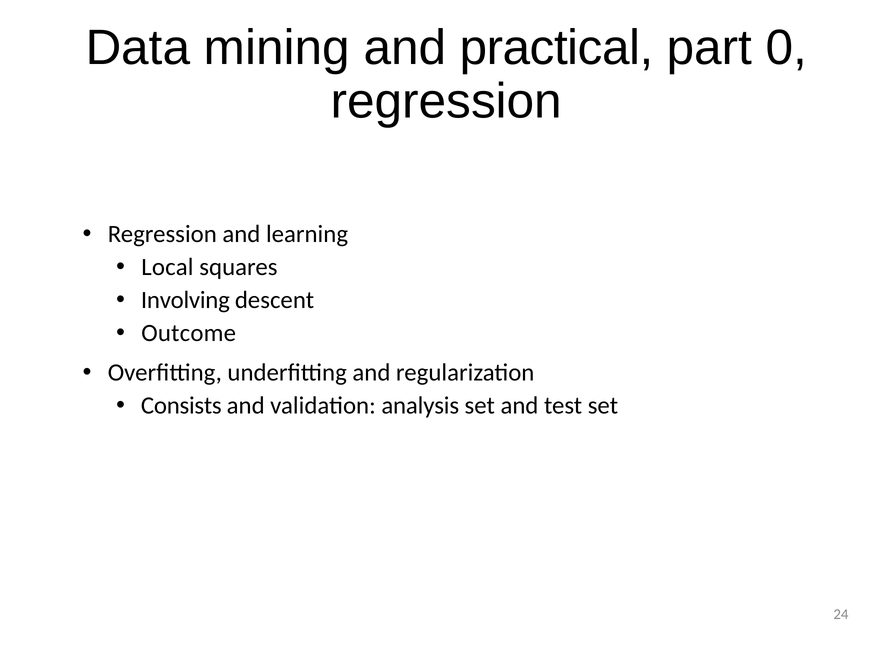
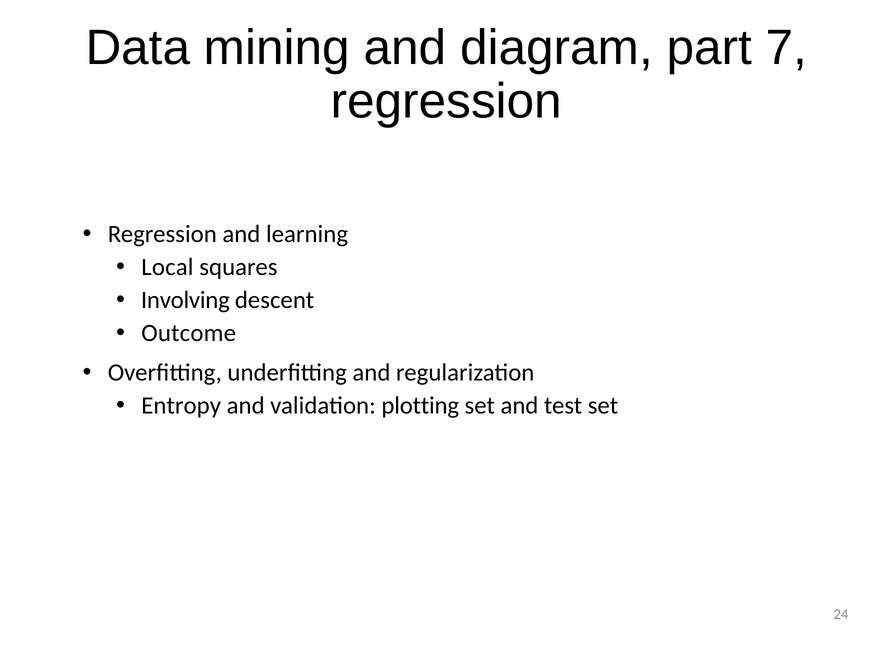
practical: practical -> diagram
0: 0 -> 7
Consists: Consists -> Entropy
analysis: analysis -> plotting
